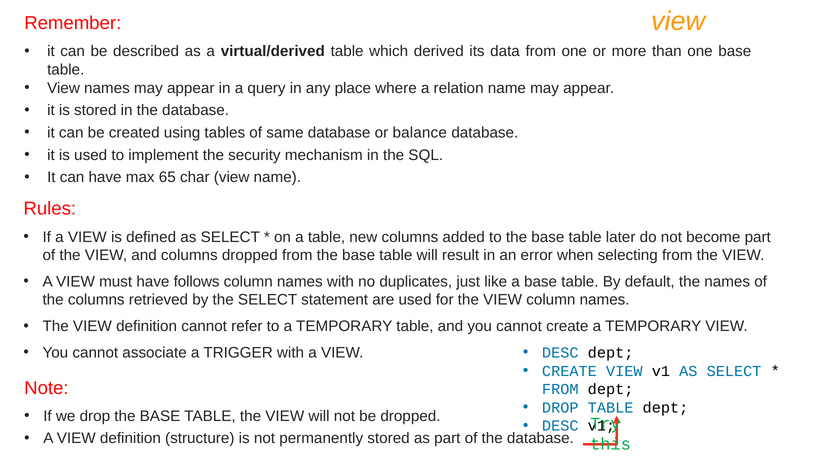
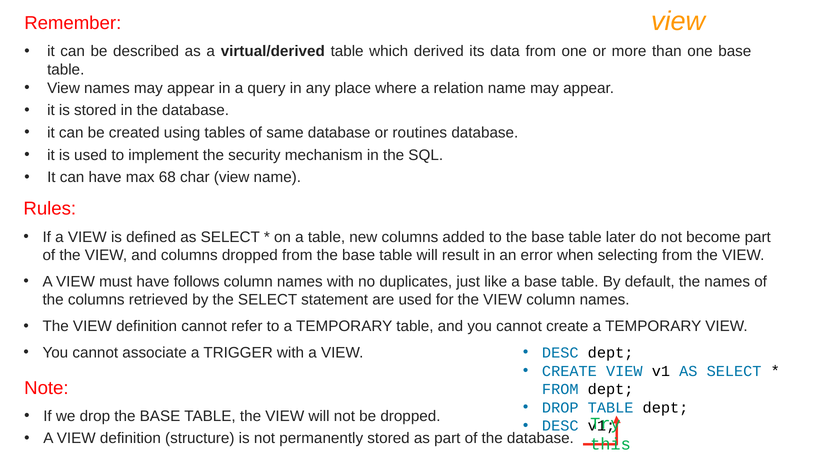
balance: balance -> routines
65: 65 -> 68
